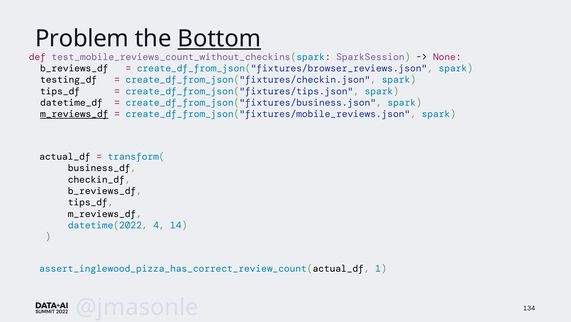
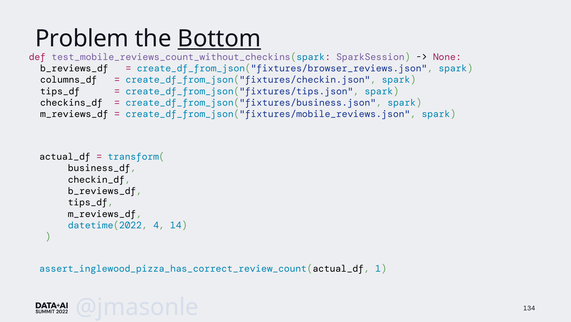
testing_df: testing_df -> columns_df
datetime_df: datetime_df -> checkins_df
m_reviews_df at (74, 114) underline: present -> none
